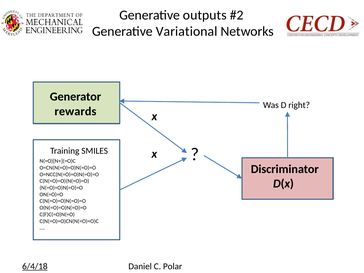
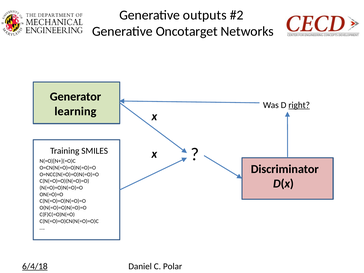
Variational: Variational -> Oncotarget
right underline: none -> present
rewards: rewards -> learning
